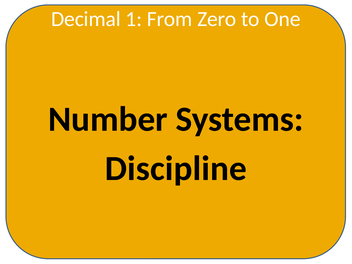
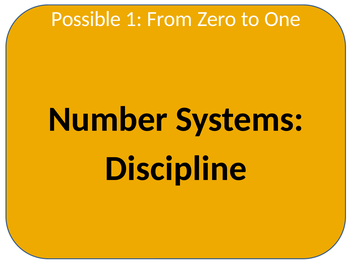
Decimal: Decimal -> Possible
